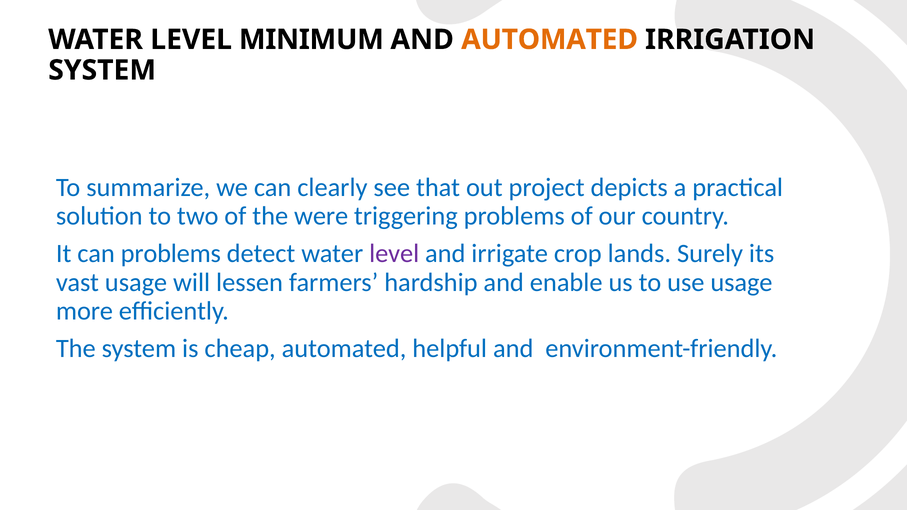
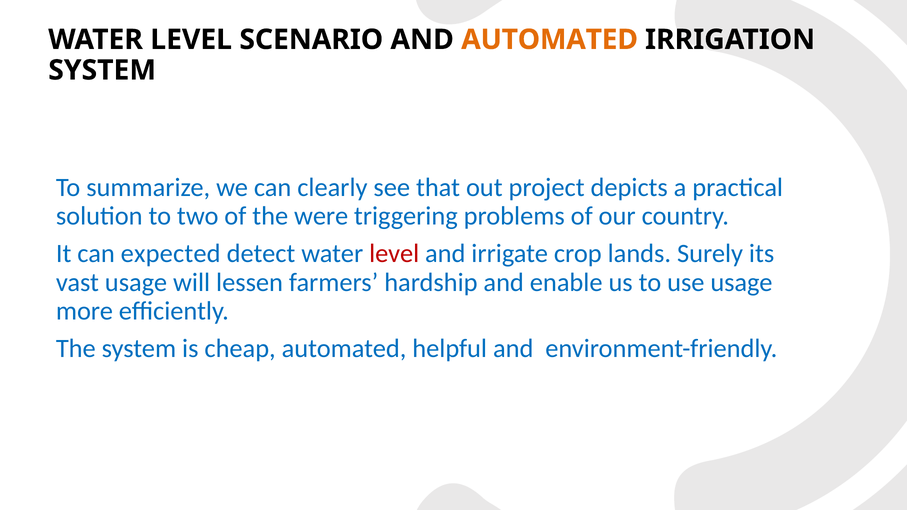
MINIMUM: MINIMUM -> SCENARIO
can problems: problems -> expected
level at (394, 254) colour: purple -> red
